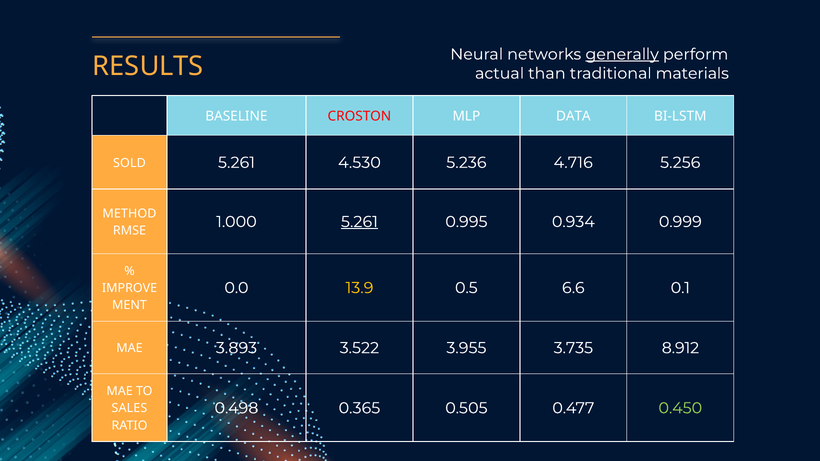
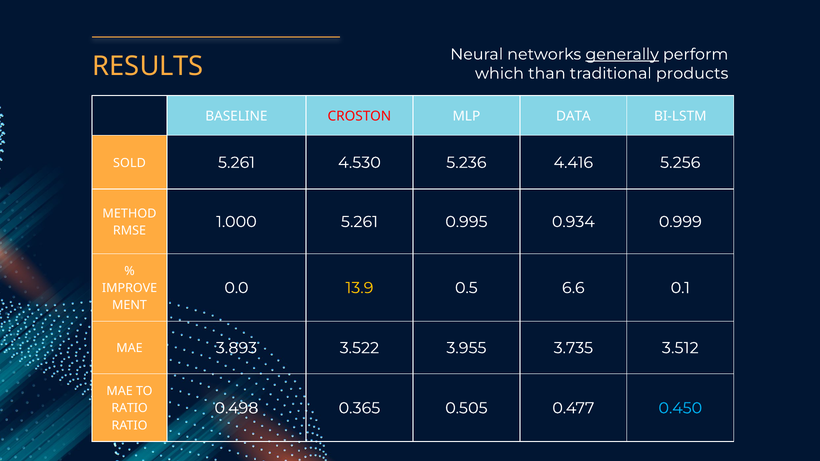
actual: actual -> which
materials: materials -> products
4.716: 4.716 -> 4.416
5.261 at (359, 222) underline: present -> none
8.912: 8.912 -> 3.512
0.450 colour: light green -> light blue
SALES at (129, 409): SALES -> RATIO
